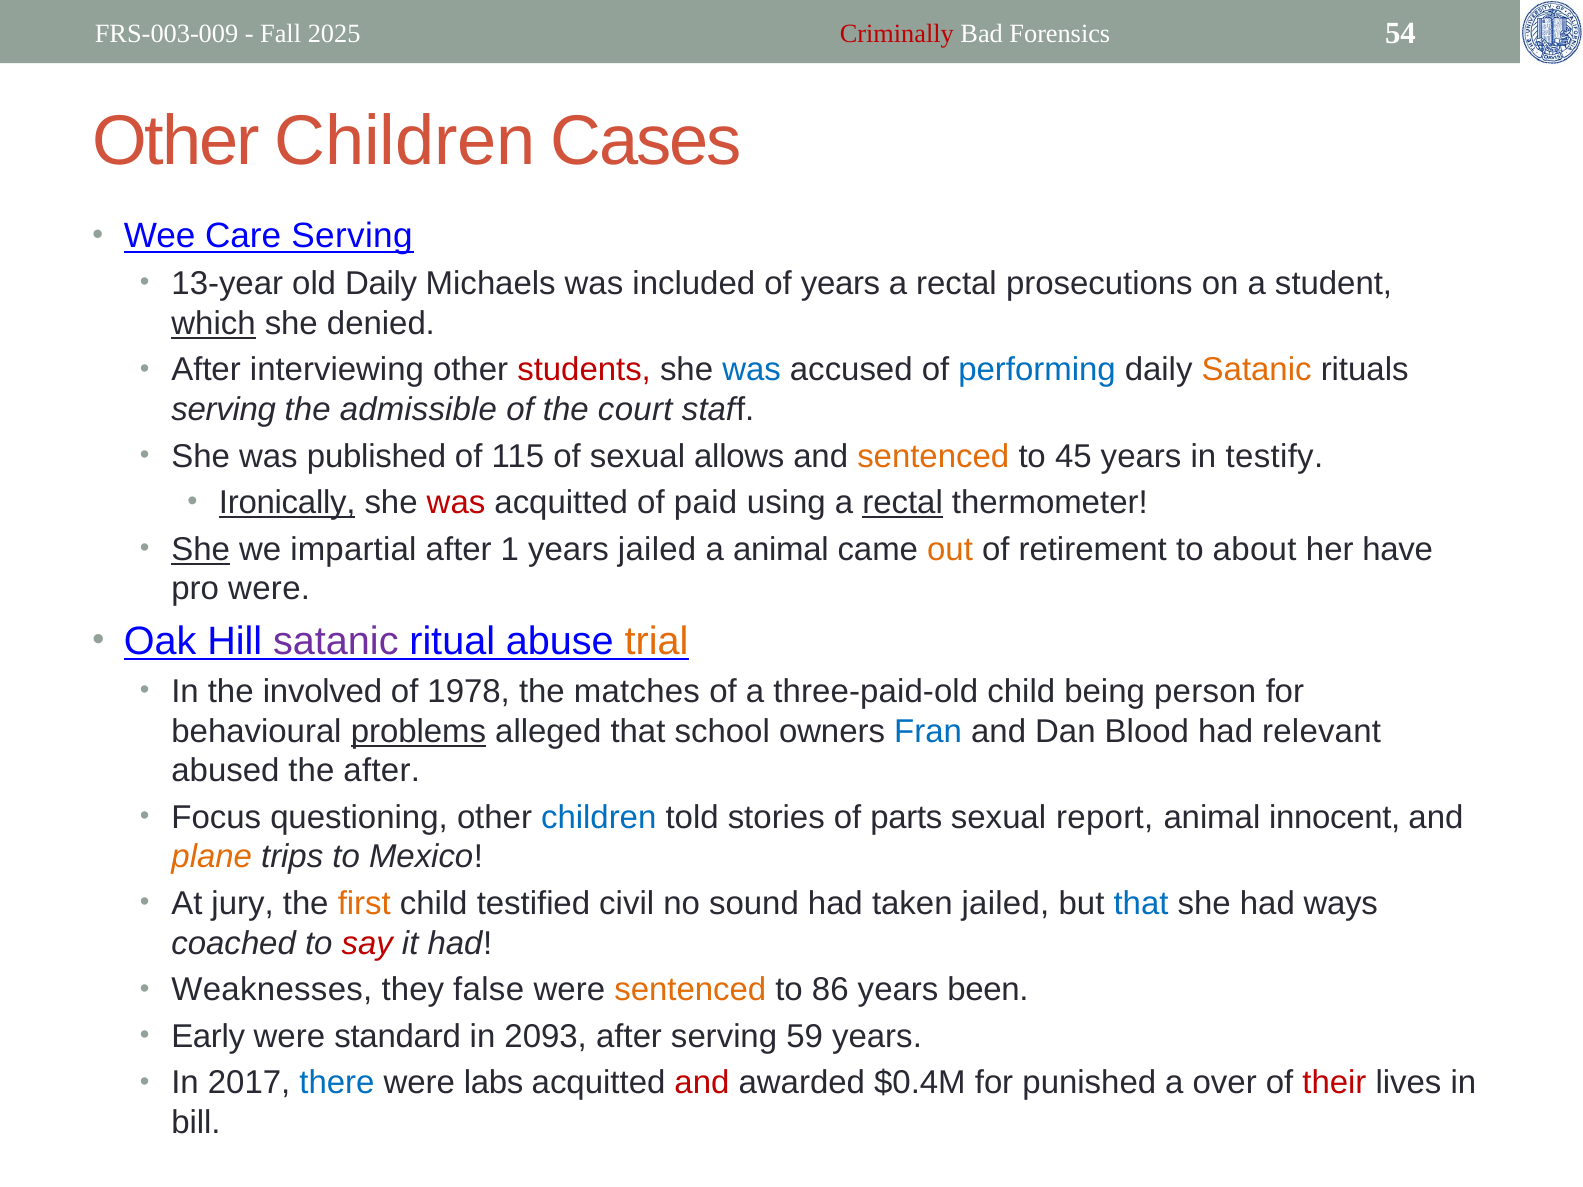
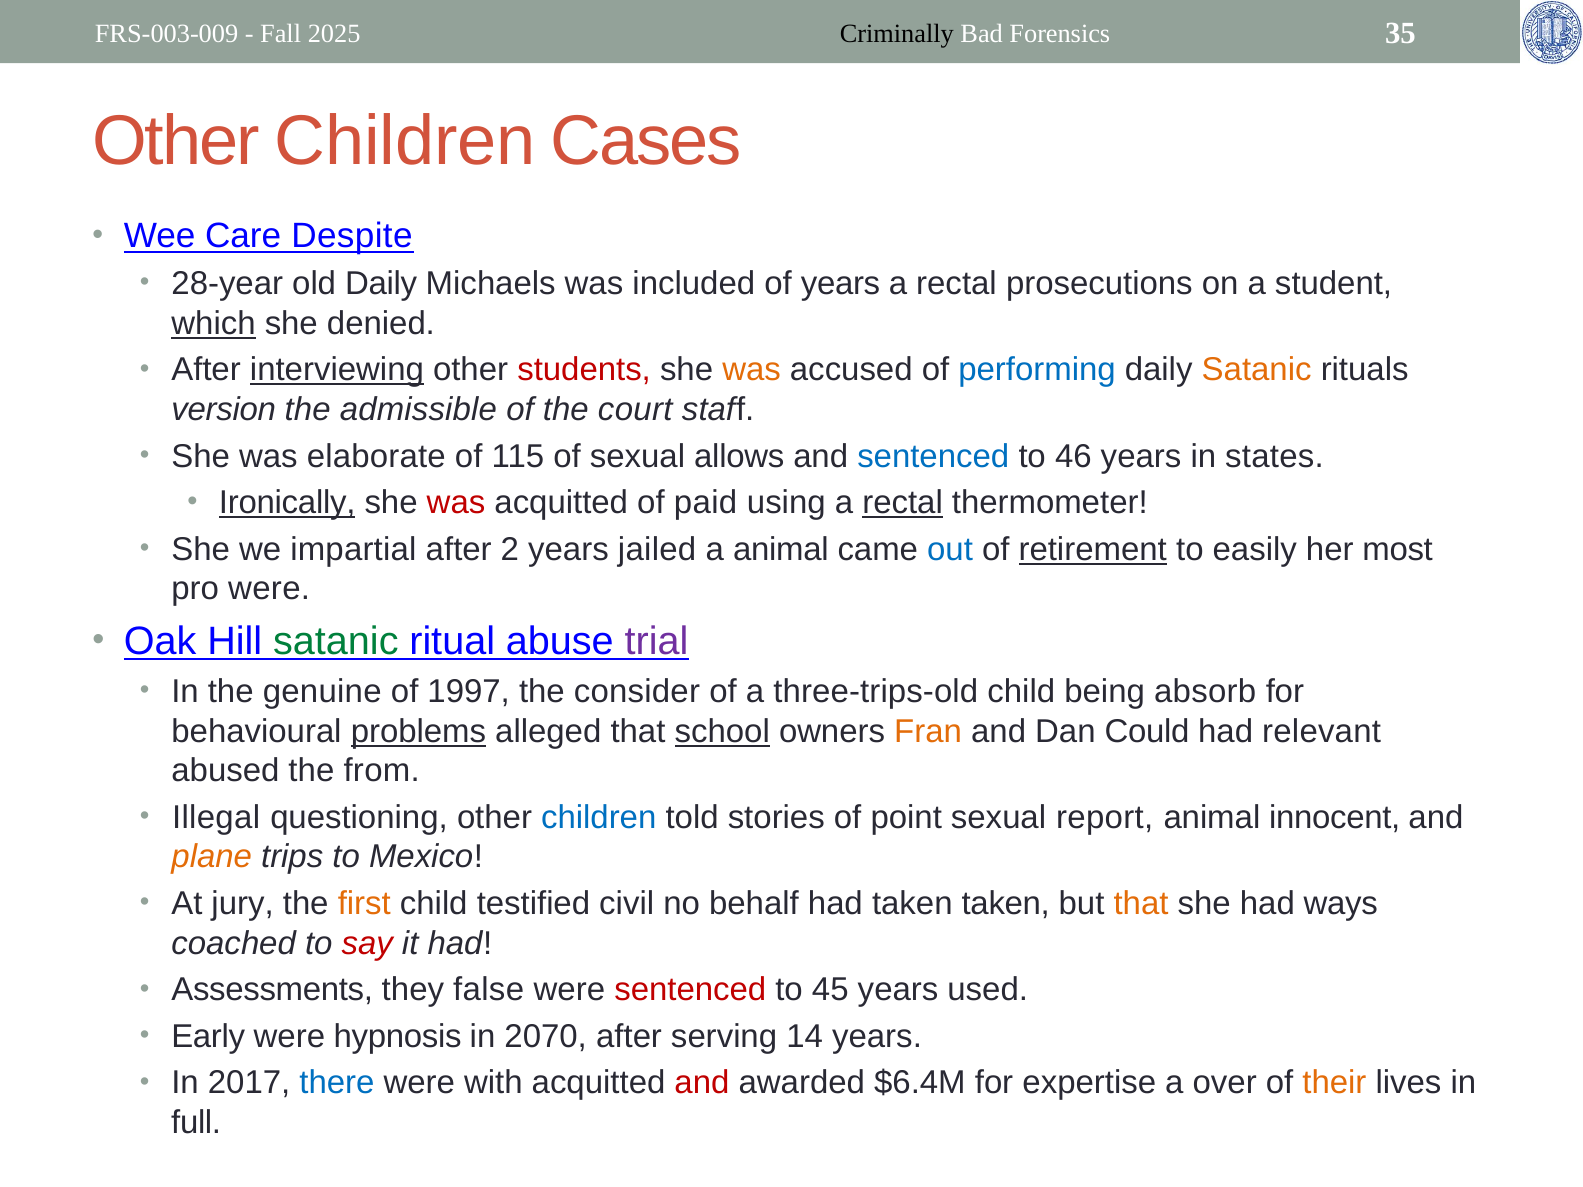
Criminally colour: red -> black
54: 54 -> 35
Care Serving: Serving -> Despite
13-year: 13-year -> 28-year
interviewing underline: none -> present
was at (752, 370) colour: blue -> orange
serving at (224, 410): serving -> version
published: published -> elaborate
sentenced at (933, 456) colour: orange -> blue
45: 45 -> 46
testify: testify -> states
She at (201, 549) underline: present -> none
1: 1 -> 2
out colour: orange -> blue
retirement underline: none -> present
about: about -> easily
have: have -> most
satanic at (336, 642) colour: purple -> green
trial colour: orange -> purple
involved: involved -> genuine
1978: 1978 -> 1997
matches: matches -> consider
three-paid-old: three-paid-old -> three-trips-old
person: person -> absorb
school underline: none -> present
Fran colour: blue -> orange
Blood: Blood -> Could
the after: after -> from
Focus: Focus -> Illegal
parts: parts -> point
sound: sound -> behalf
taken jailed: jailed -> taken
that at (1141, 904) colour: blue -> orange
Weaknesses: Weaknesses -> Assessments
sentenced at (690, 990) colour: orange -> red
86: 86 -> 45
been: been -> used
standard: standard -> hypnosis
2093: 2093 -> 2070
59: 59 -> 14
labs: labs -> with
$0.4M: $0.4M -> $6.4M
punished: punished -> expertise
their colour: red -> orange
bill: bill -> full
